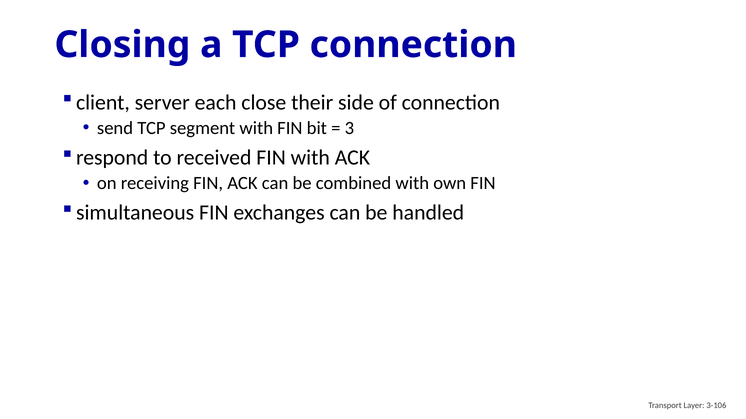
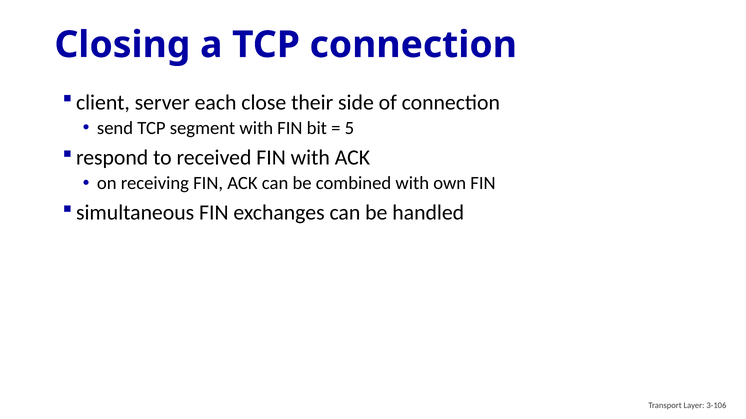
3: 3 -> 5
